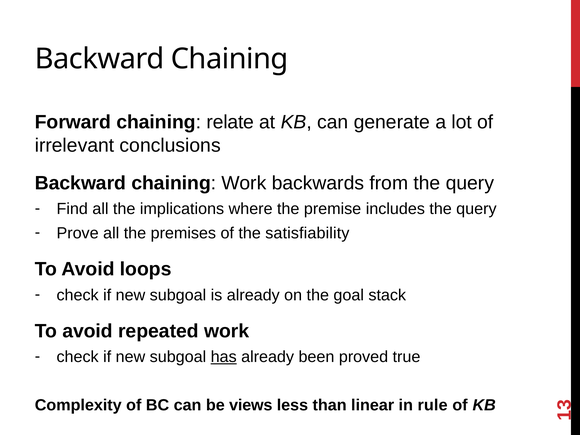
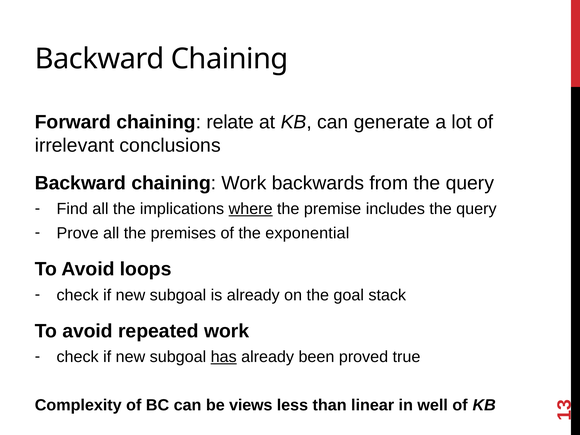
where underline: none -> present
satisfiability: satisfiability -> exponential
rule: rule -> well
